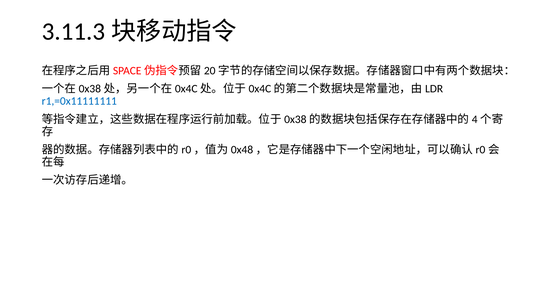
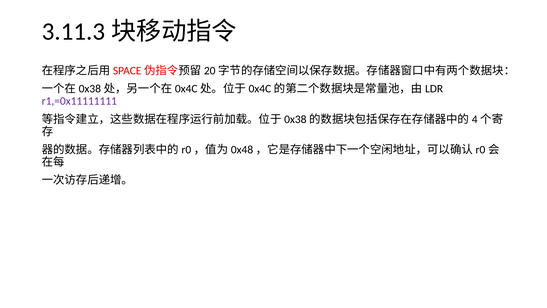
r1,=0x11111111 colour: blue -> purple
